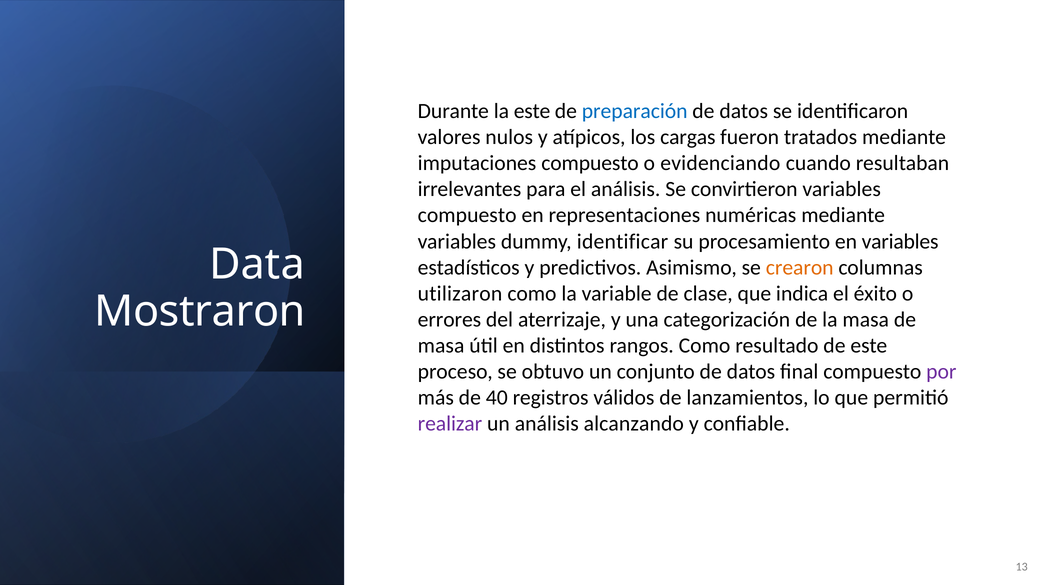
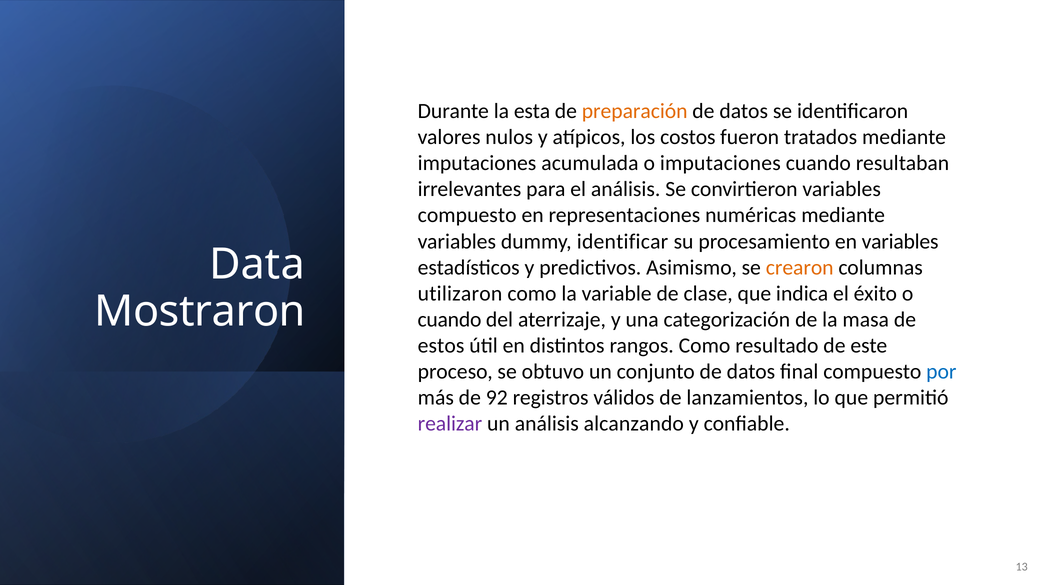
la este: este -> esta
preparación colour: blue -> orange
cargas: cargas -> costos
imputaciones compuesto: compuesto -> acumulada
o evidenciando: evidenciando -> imputaciones
errores at (449, 319): errores -> cuando
masa at (441, 345): masa -> estos
por colour: purple -> blue
40: 40 -> 92
